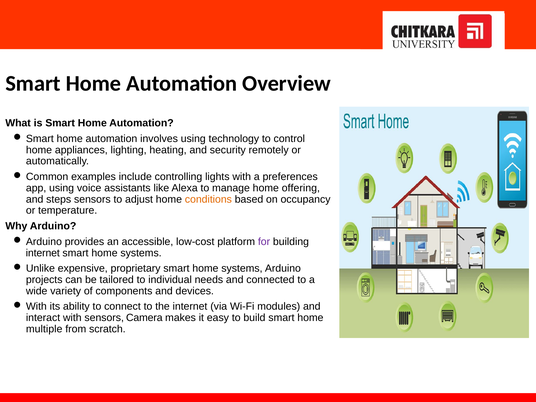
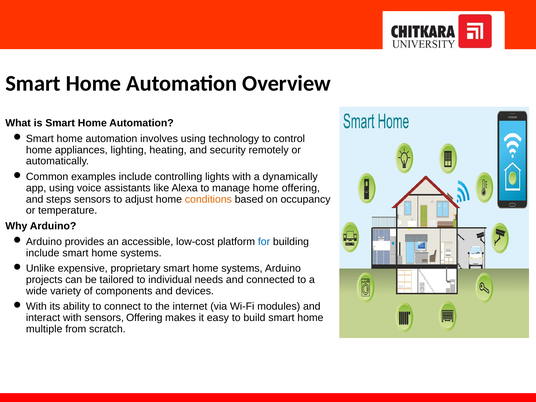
preferences: preferences -> dynamically
for colour: purple -> blue
internet at (43, 253): internet -> include
sensors Camera: Camera -> Offering
